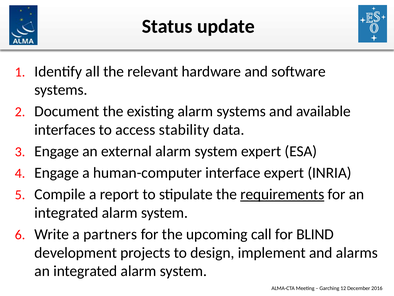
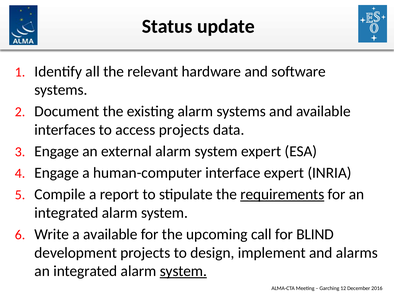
access stability: stability -> projects
a partners: partners -> available
system at (183, 271) underline: none -> present
